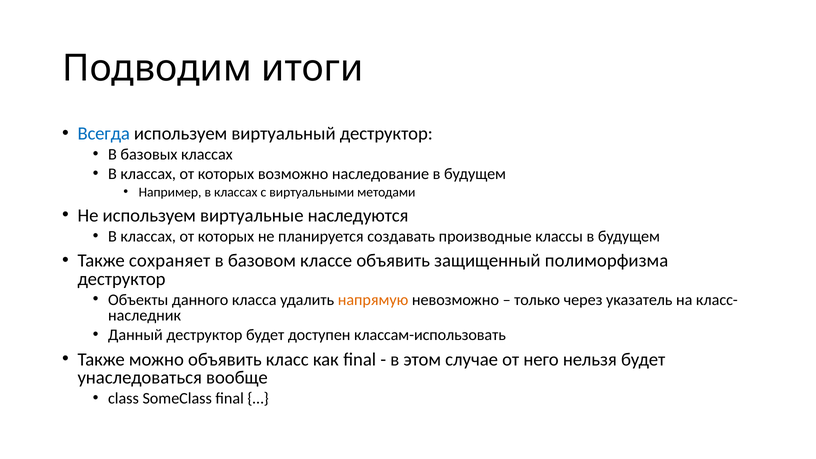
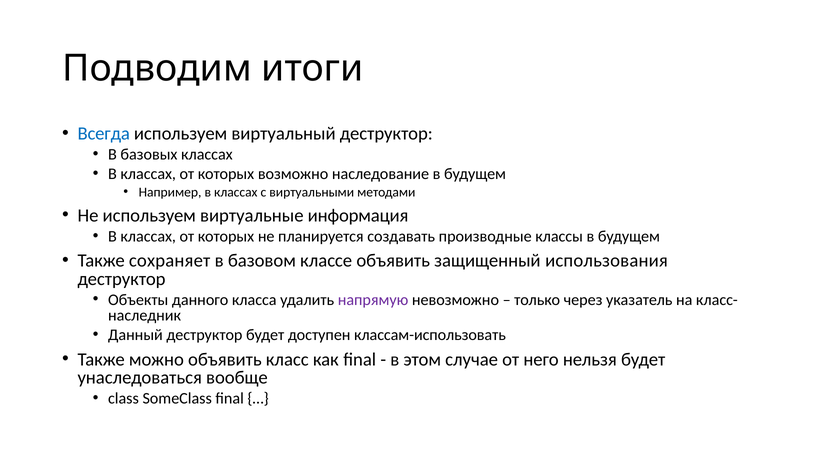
наследуются: наследуются -> информация
полиморфизма: полиморфизма -> использования
напрямую colour: orange -> purple
